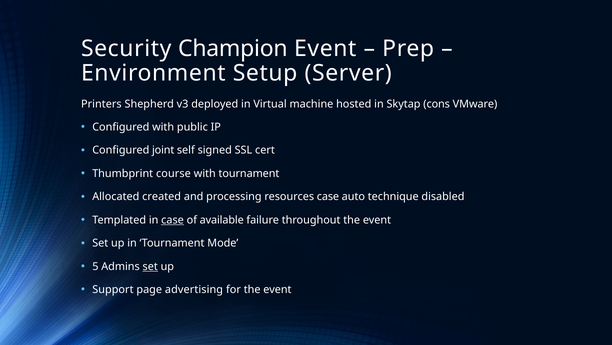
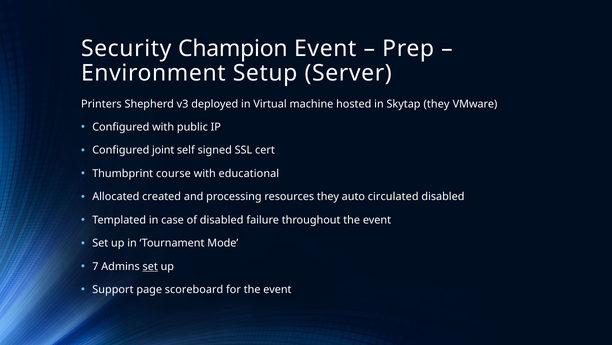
Skytap cons: cons -> they
with tournament: tournament -> educational
resources case: case -> they
technique: technique -> circulated
case at (173, 220) underline: present -> none
of available: available -> disabled
5: 5 -> 7
advertising: advertising -> scoreboard
